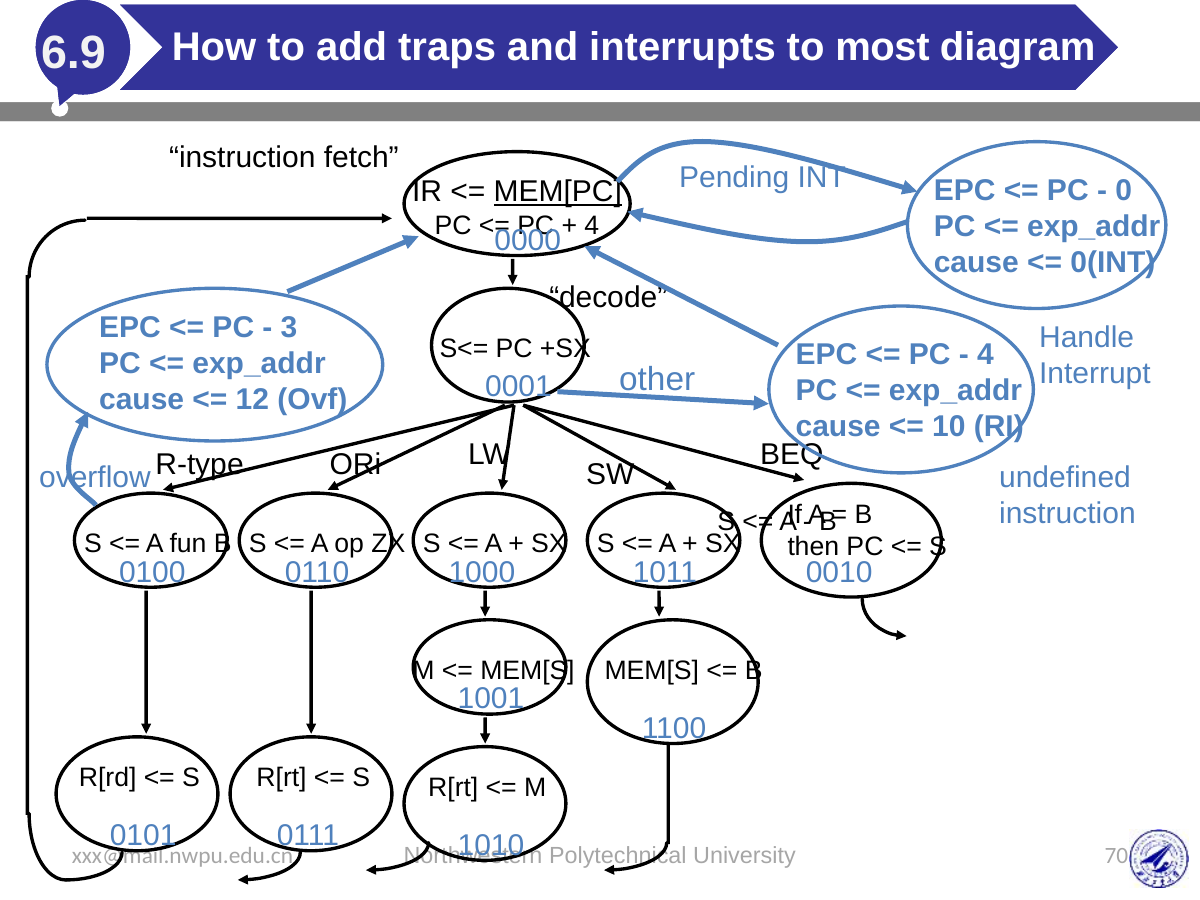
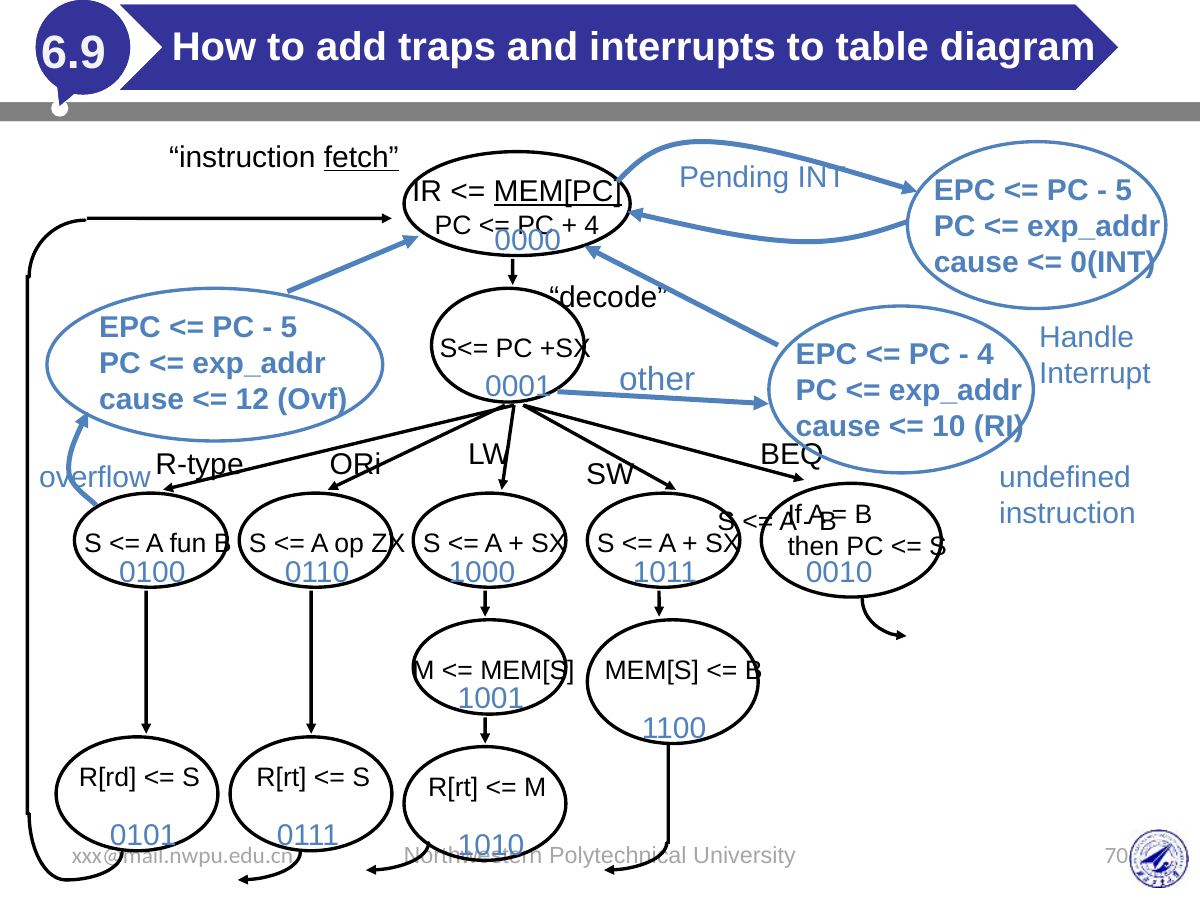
most: most -> table
fetch underline: none -> present
0 at (1124, 191): 0 -> 5
3 at (289, 328): 3 -> 5
